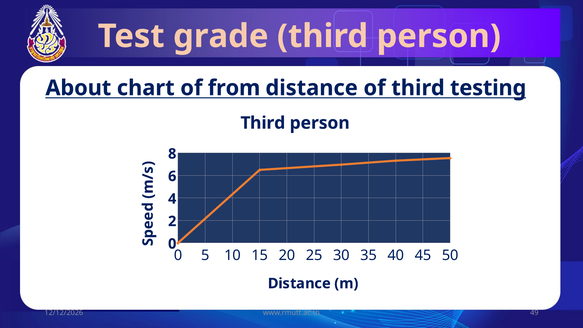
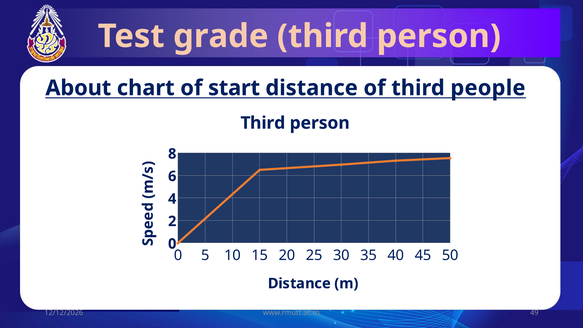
from: from -> start
testing: testing -> people
